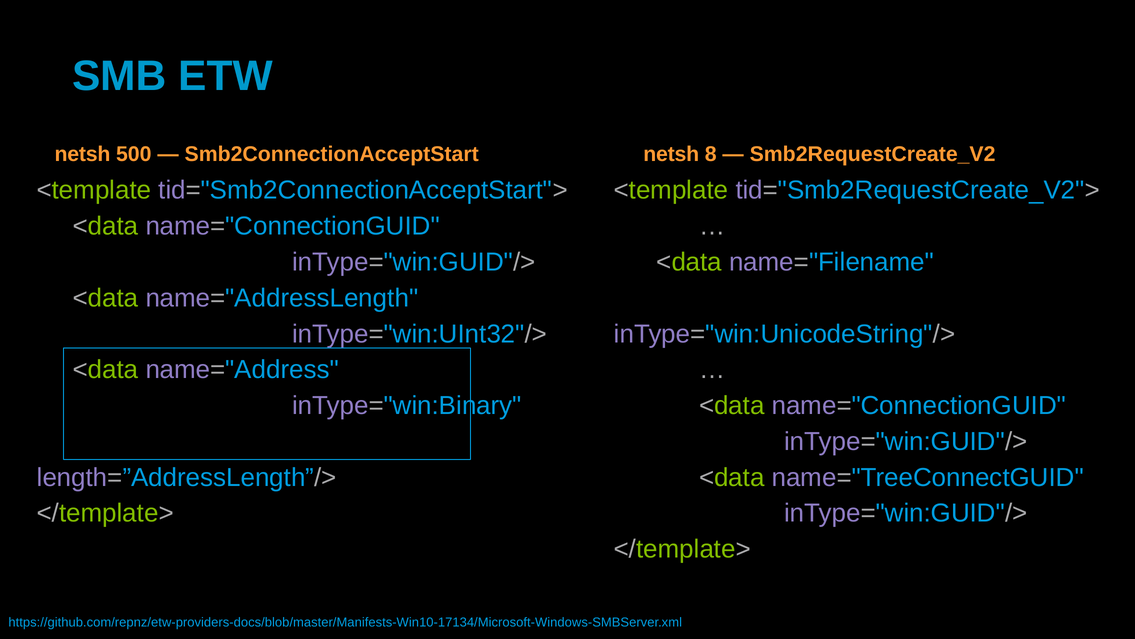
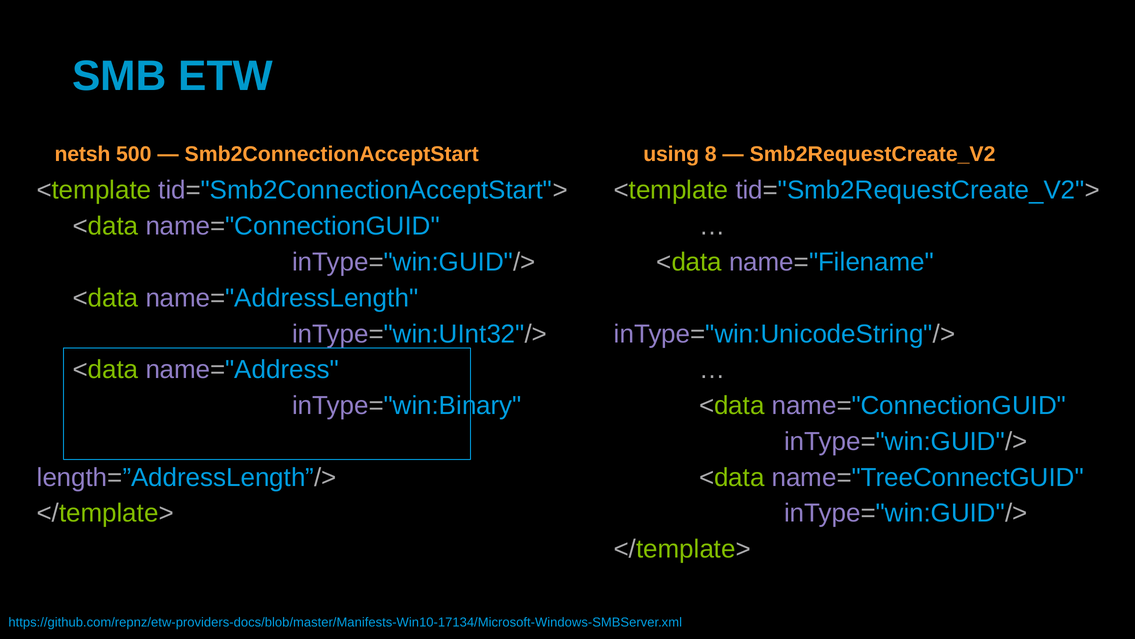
Smb2ConnectionAcceptStart netsh: netsh -> using
